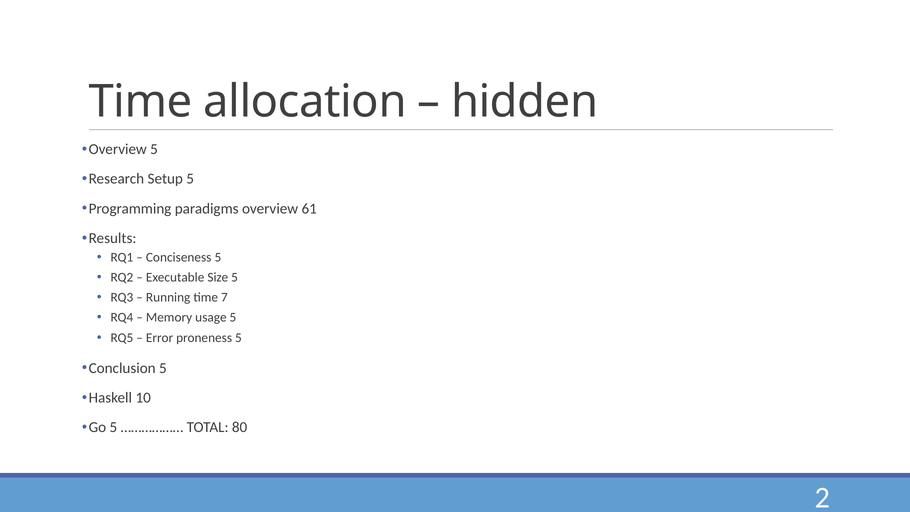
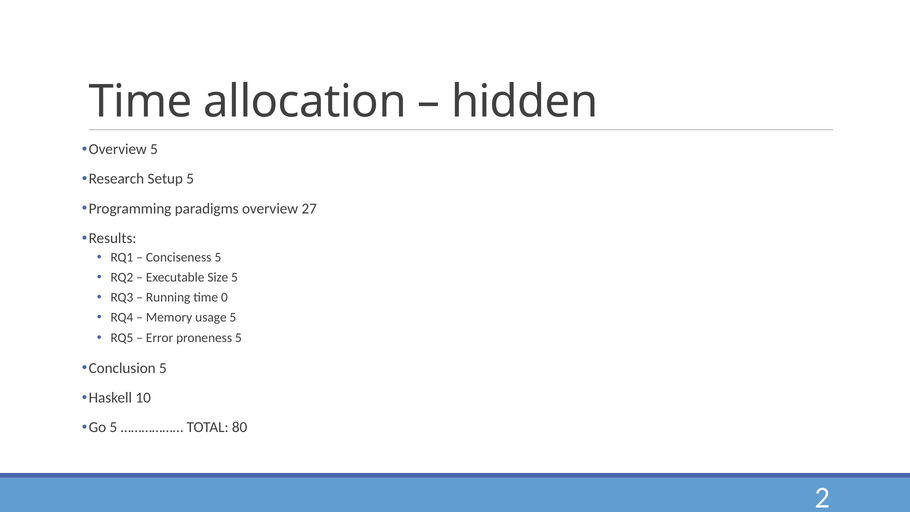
61: 61 -> 27
7: 7 -> 0
